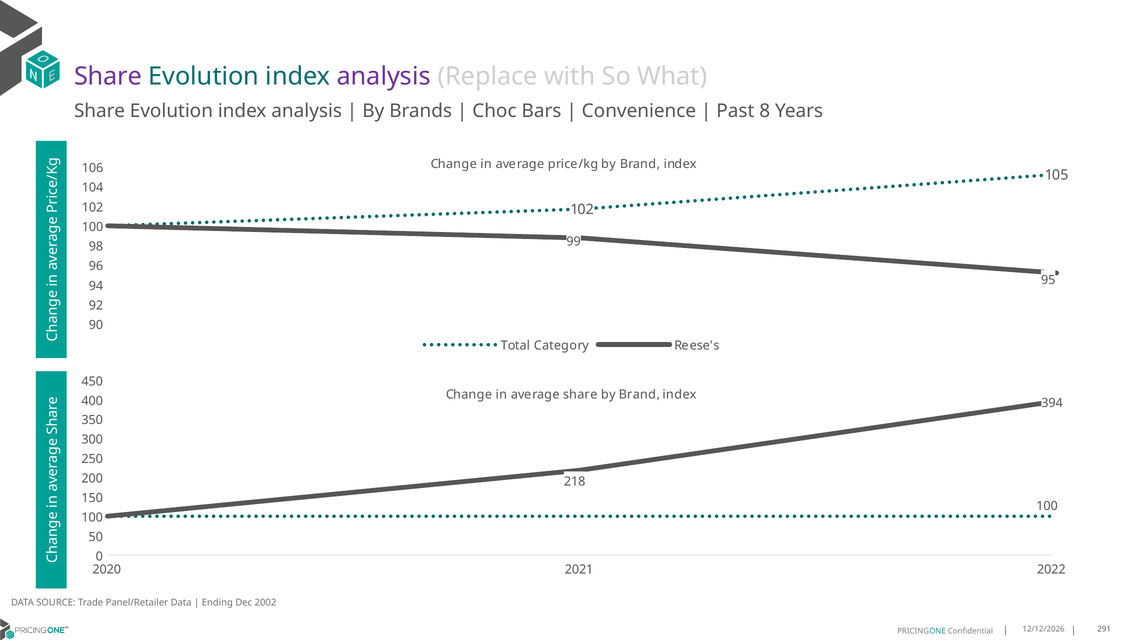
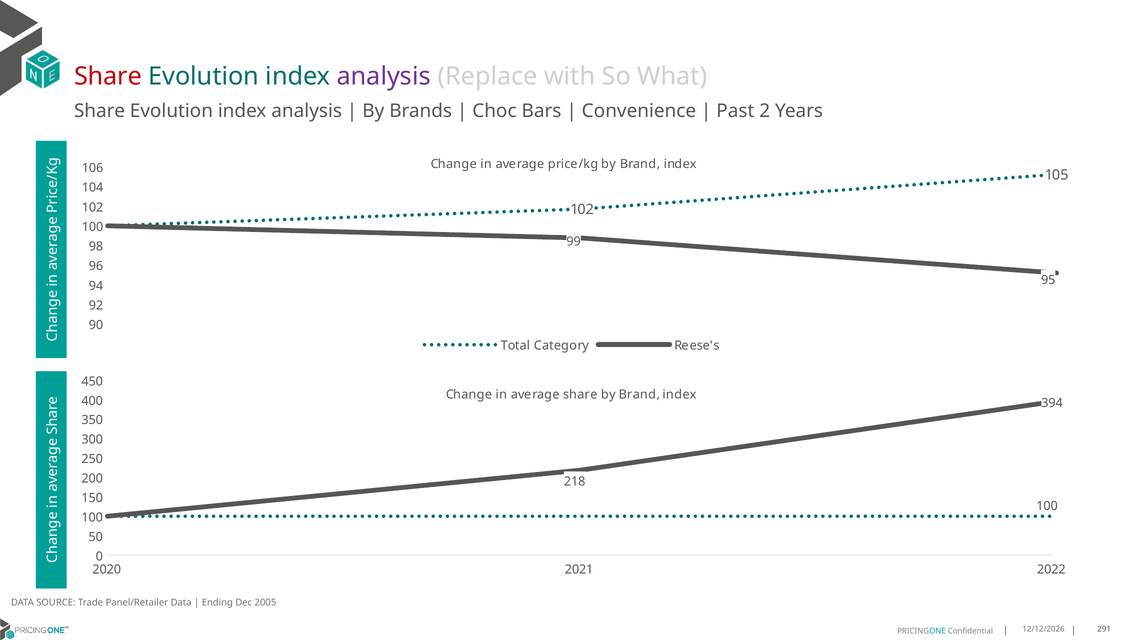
Share at (108, 77) colour: purple -> red
8: 8 -> 2
2002: 2002 -> 2005
